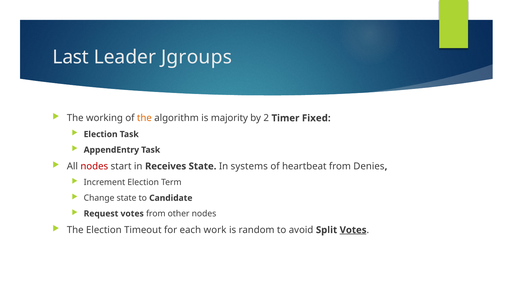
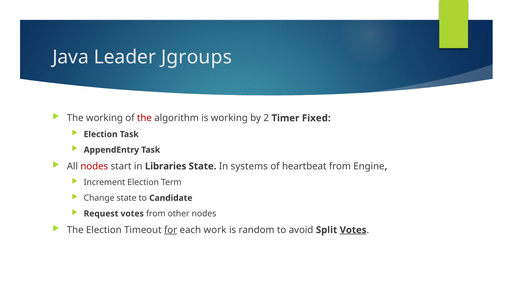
Last: Last -> Java
the at (144, 118) colour: orange -> red
is majority: majority -> working
Receives: Receives -> Libraries
Denies: Denies -> Engine
for underline: none -> present
